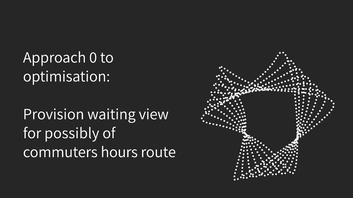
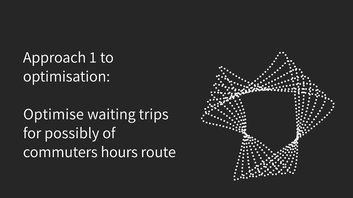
0: 0 -> 1
Provision: Provision -> Optimise
view: view -> trips
